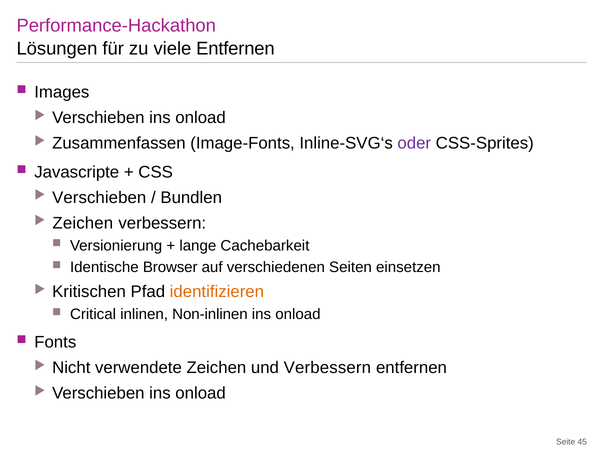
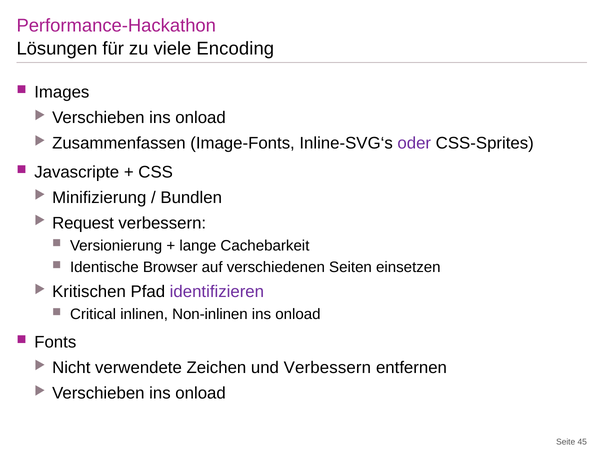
viele Entfernen: Entfernen -> Encoding
Verschieben at (99, 198): Verschieben -> Minifizierung
Zeichen at (83, 223): Zeichen -> Request
identifizieren colour: orange -> purple
